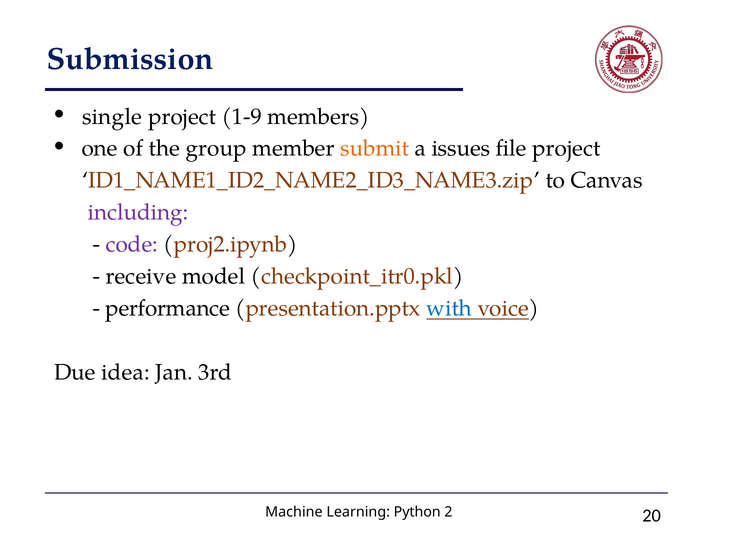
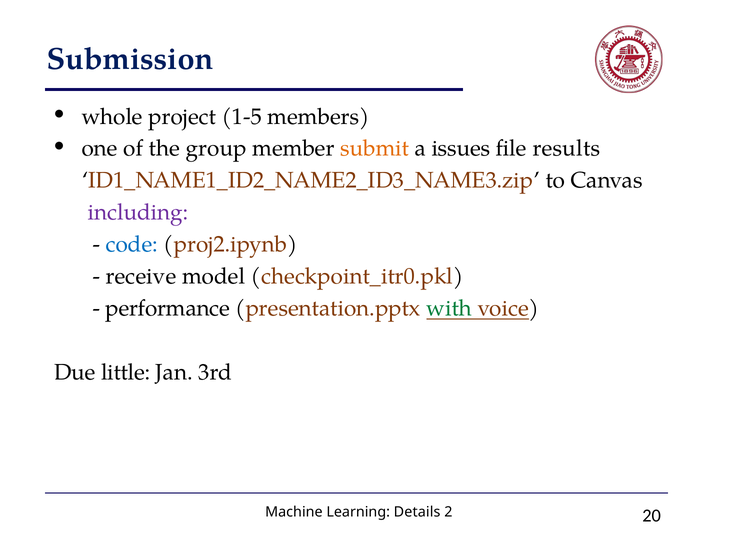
single: single -> whole
1-9: 1-9 -> 1-5
file project: project -> results
code colour: purple -> blue
with colour: blue -> green
idea: idea -> little
Python: Python -> Details
